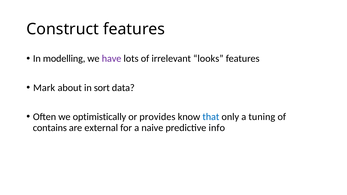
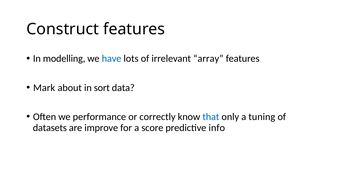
have colour: purple -> blue
looks: looks -> array
optimistically: optimistically -> performance
provides: provides -> correctly
contains: contains -> datasets
external: external -> improve
naive: naive -> score
